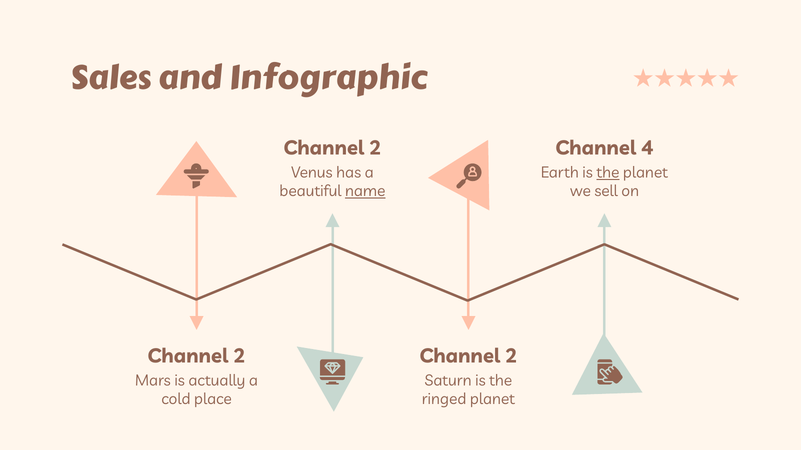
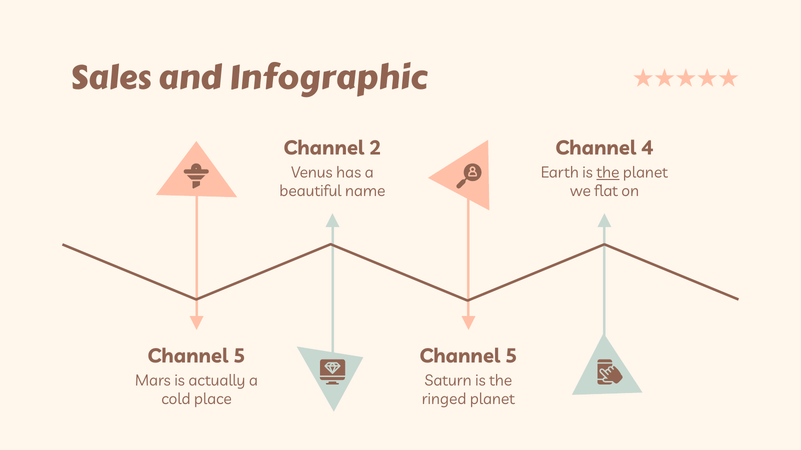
name underline: present -> none
sell: sell -> flat
2 at (239, 357): 2 -> 5
2 at (511, 357): 2 -> 5
